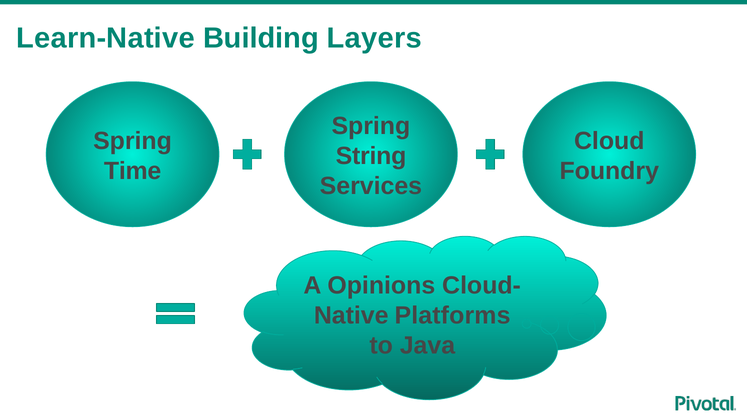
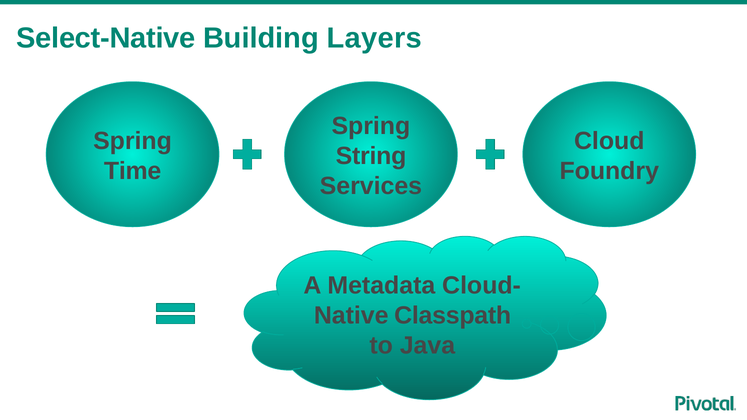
Learn-Native: Learn-Native -> Select-Native
Opinions: Opinions -> Metadata
Platforms: Platforms -> Classpath
